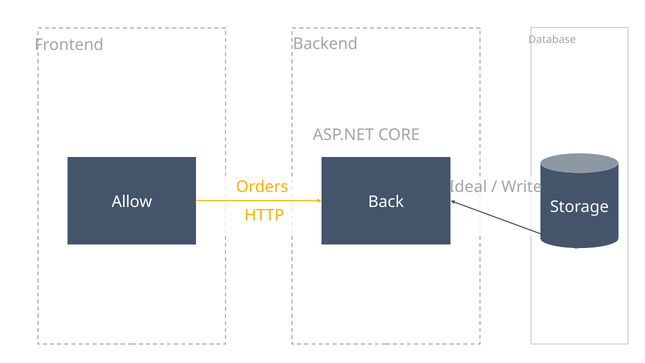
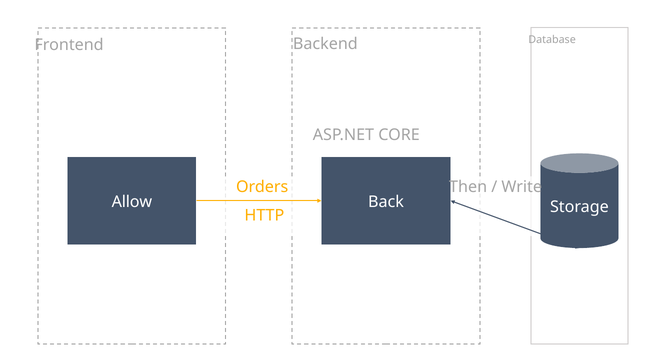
Ideal: Ideal -> Then
